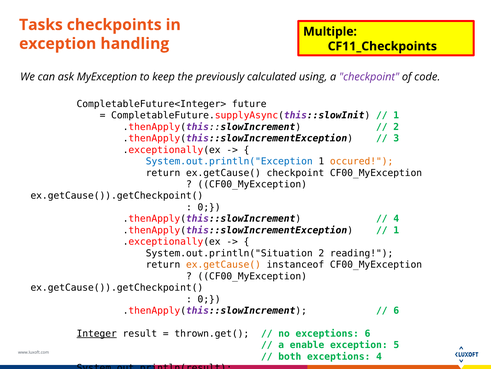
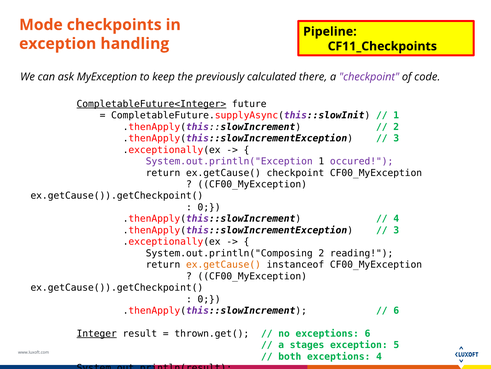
Tasks: Tasks -> Mode
Multiple: Multiple -> Pipeline
using: using -> there
CompletableFuture<Integer> underline: none -> present
System.out.println("Exception colour: blue -> purple
occured colour: orange -> purple
1 at (396, 230): 1 -> 3
System.out.println("Situation: System.out.println("Situation -> System.out.println("Composing
enable: enable -> stages
